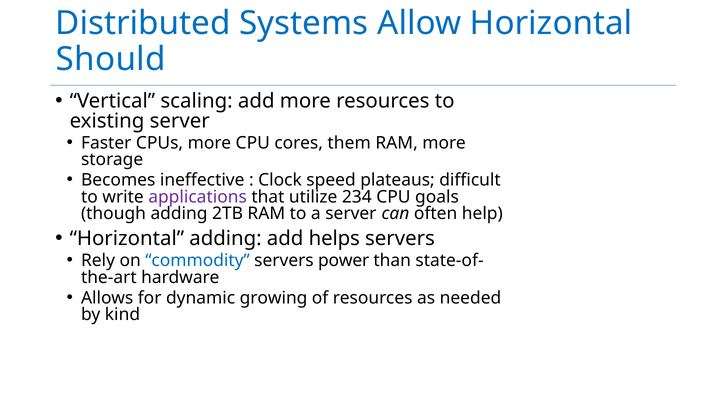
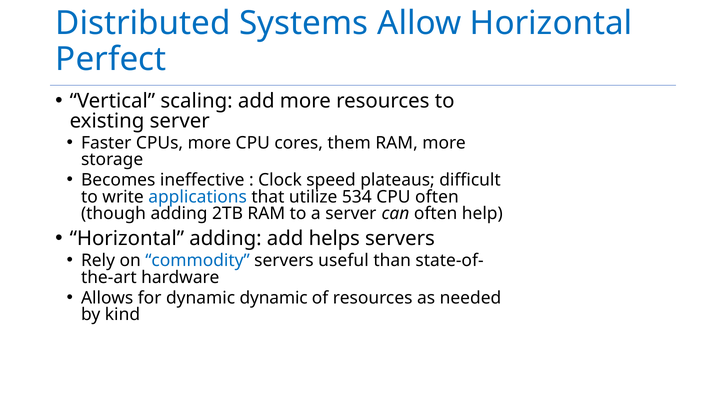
Should: Should -> Perfect
applications colour: purple -> blue
234: 234 -> 534
CPU goals: goals -> often
power: power -> useful
dynamic growing: growing -> dynamic
